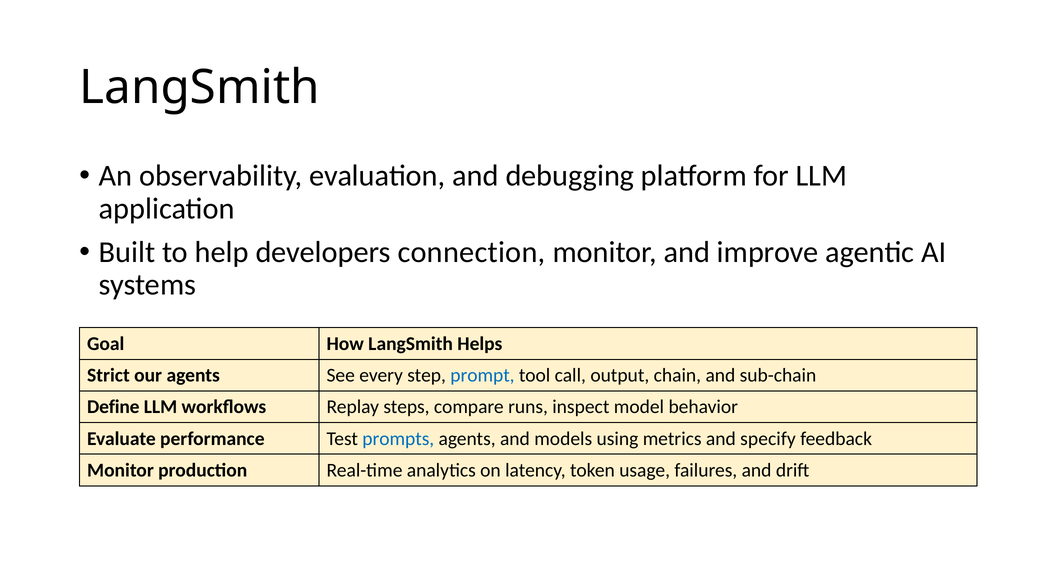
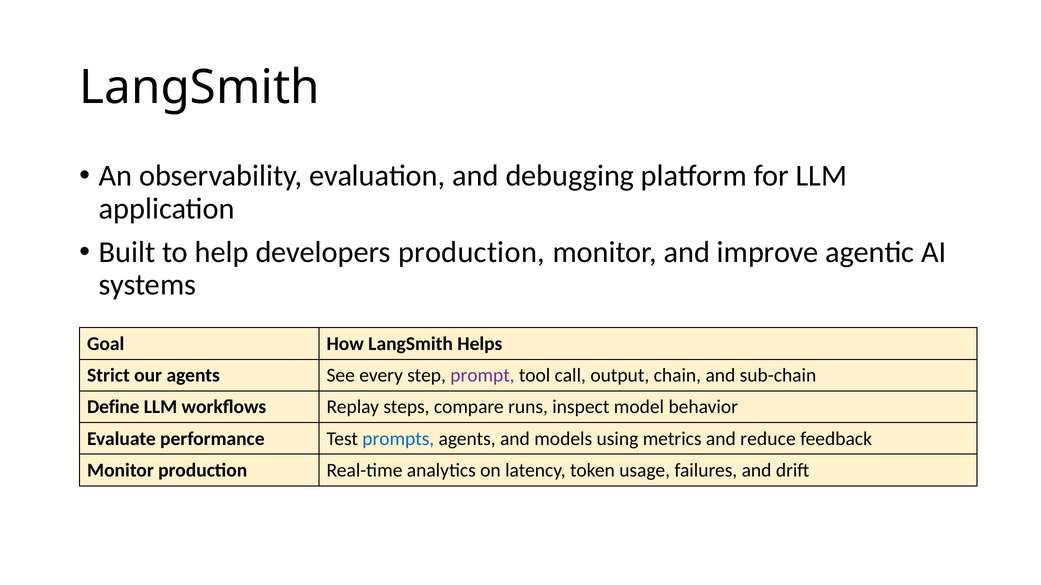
developers connection: connection -> production
prompt colour: blue -> purple
specify: specify -> reduce
